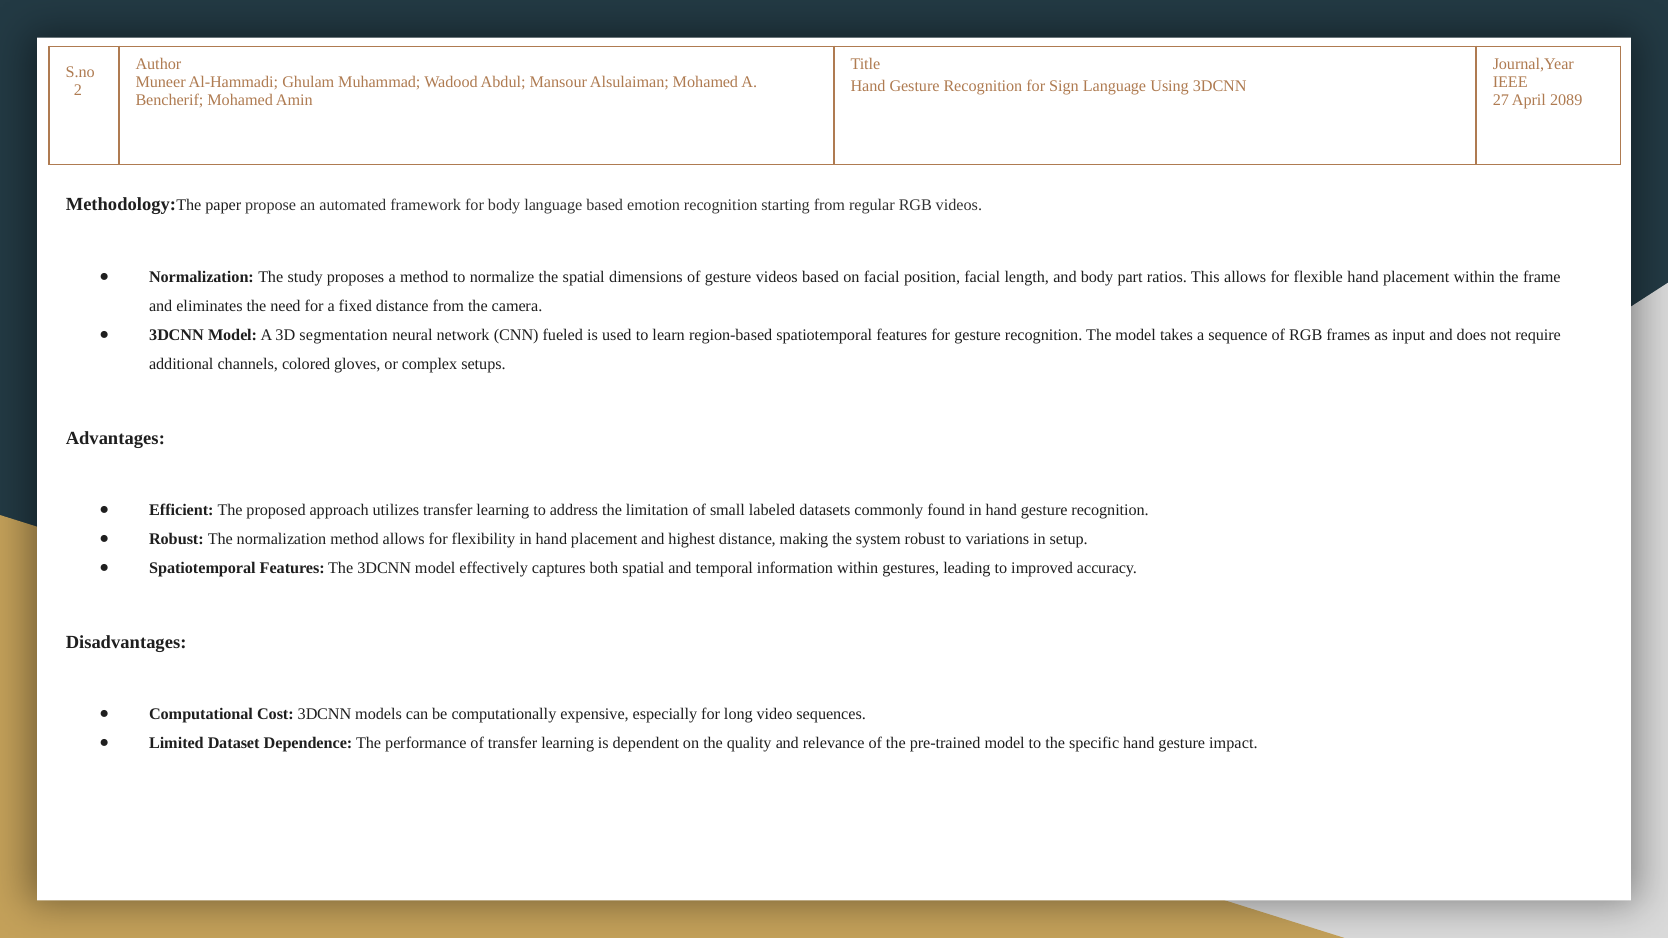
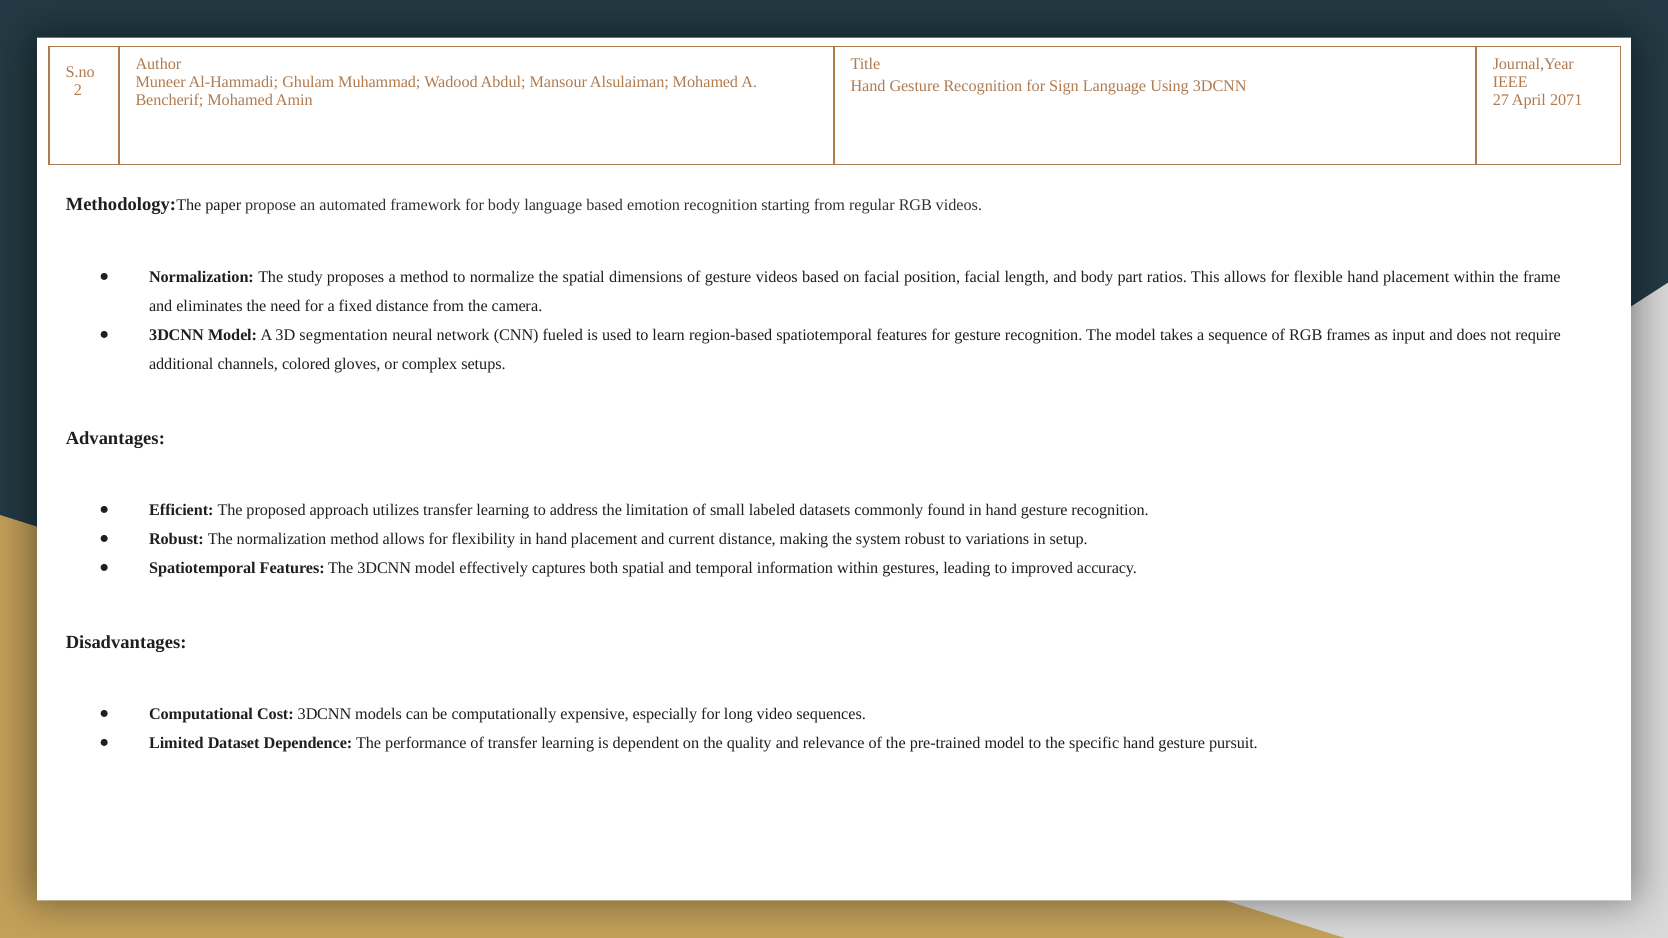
2089: 2089 -> 2071
highest: highest -> current
impact: impact -> pursuit
